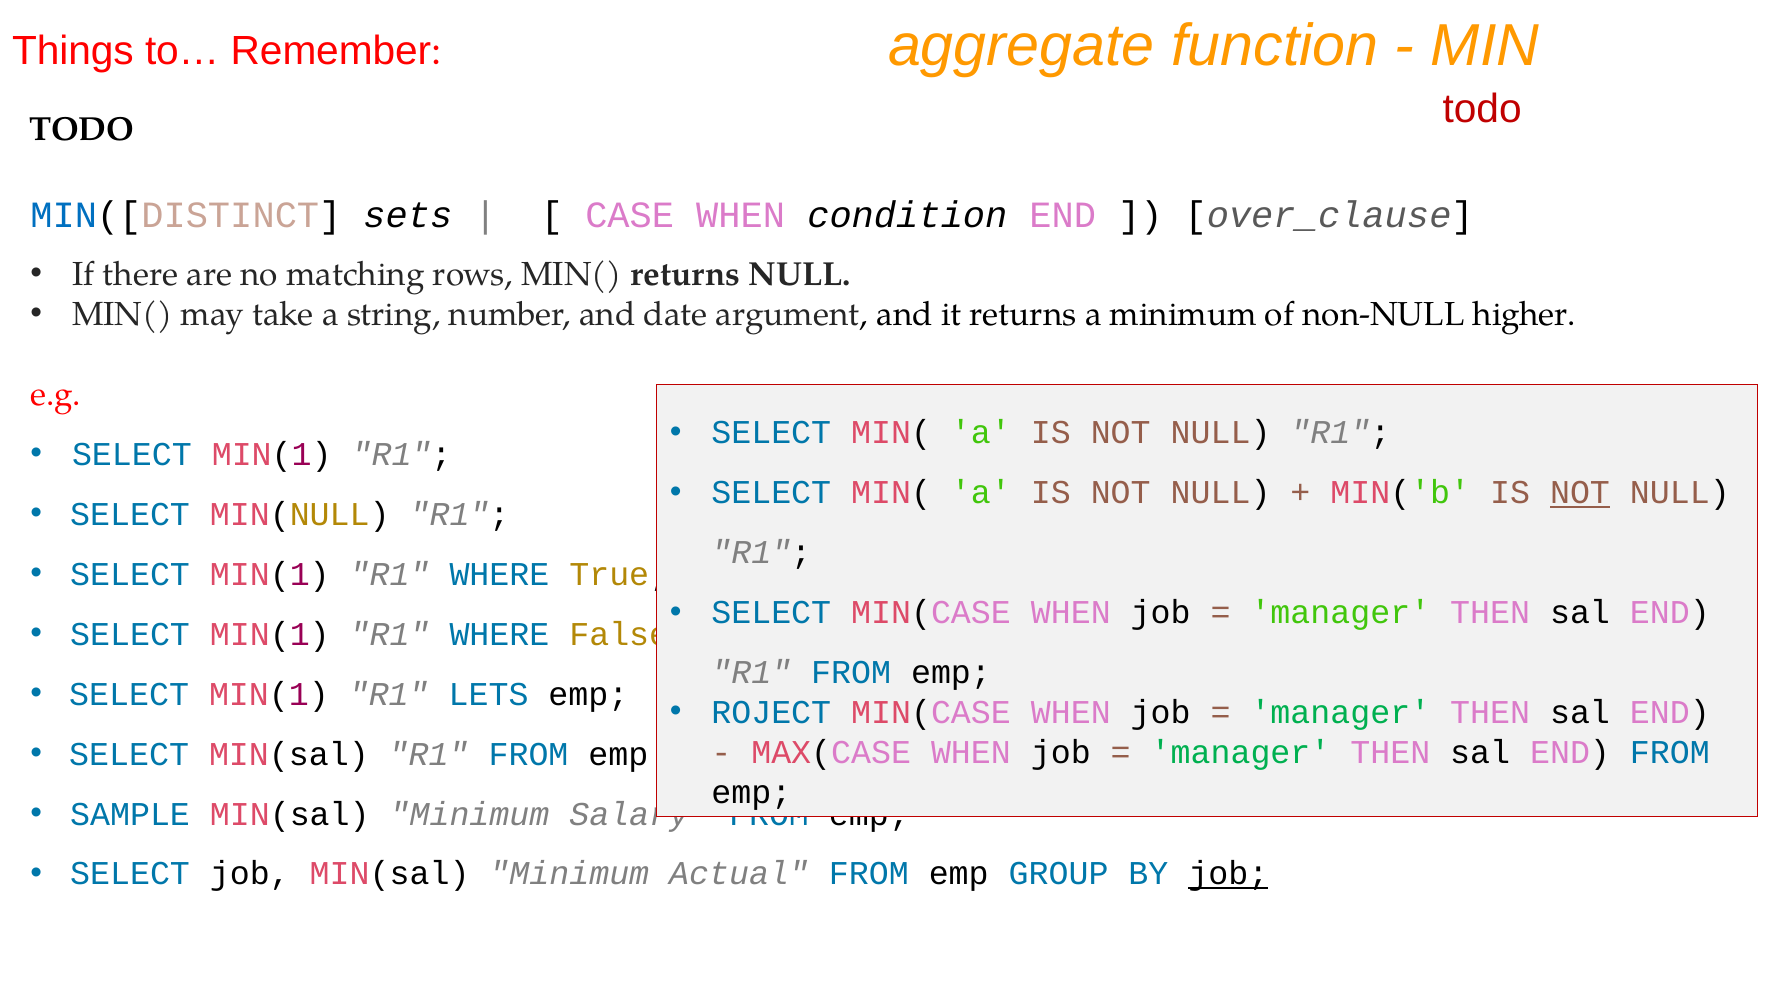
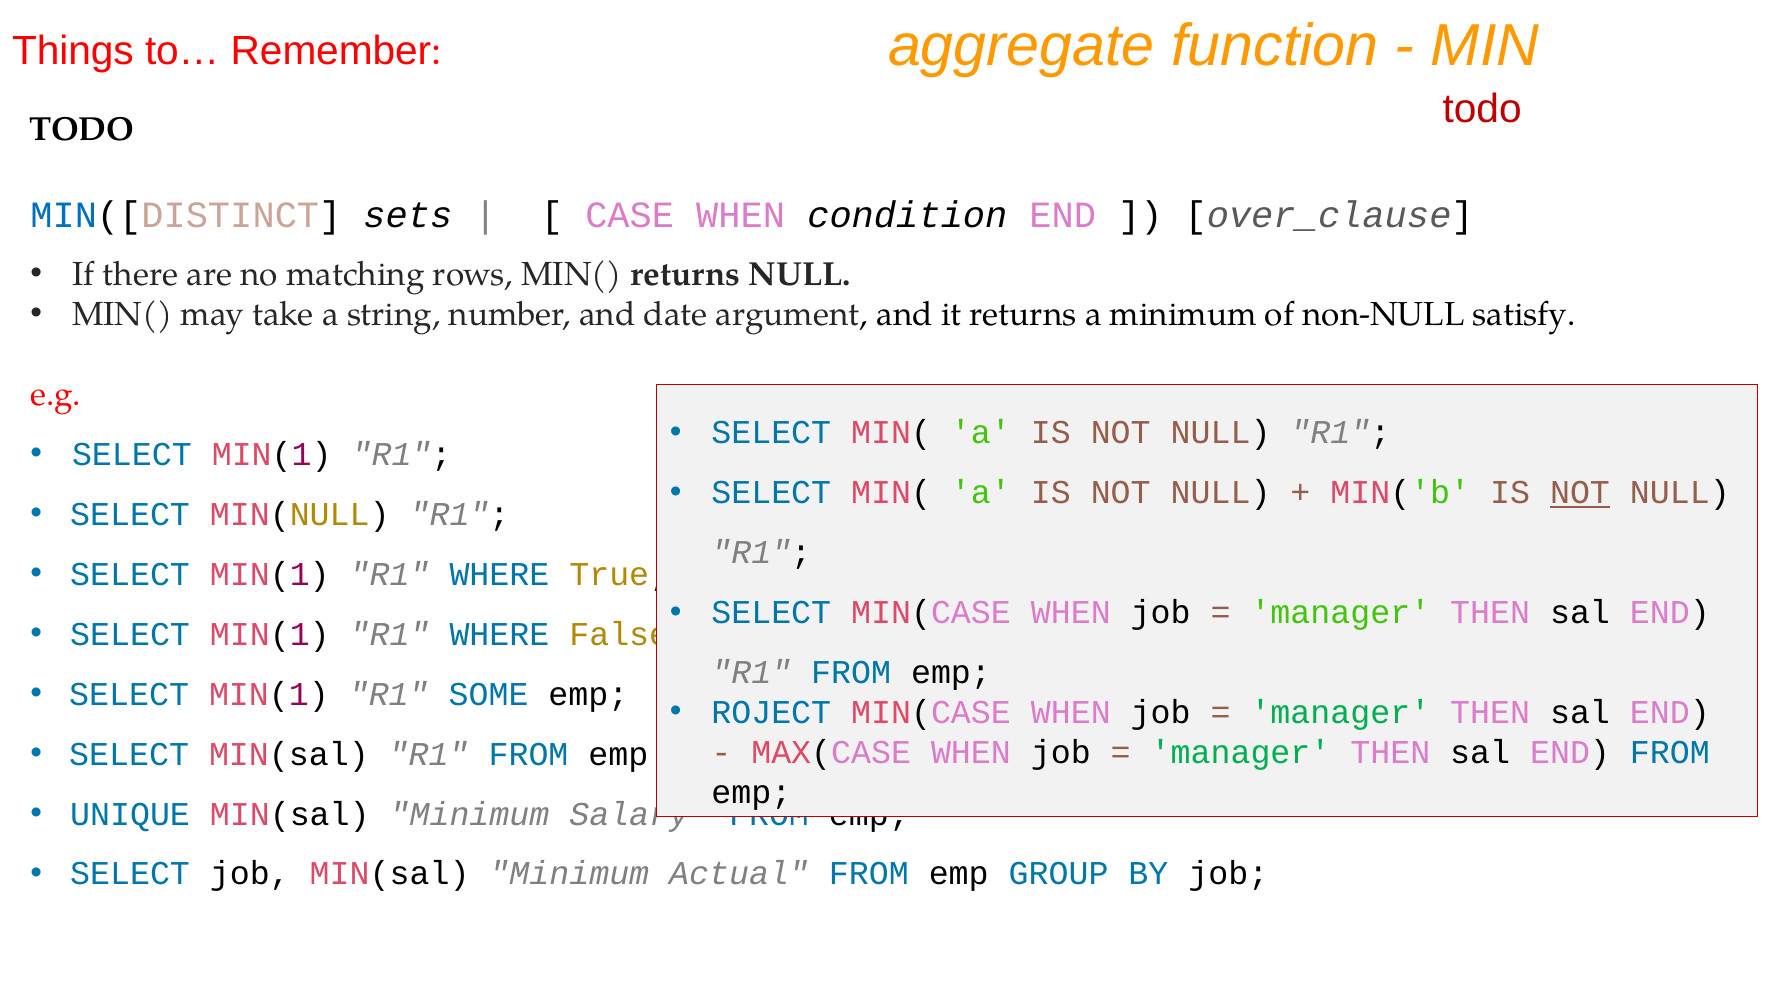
higher: higher -> satisfy
LETS: LETS -> SOME
SAMPLE: SAMPLE -> UNIQUE
job at (1228, 873) underline: present -> none
